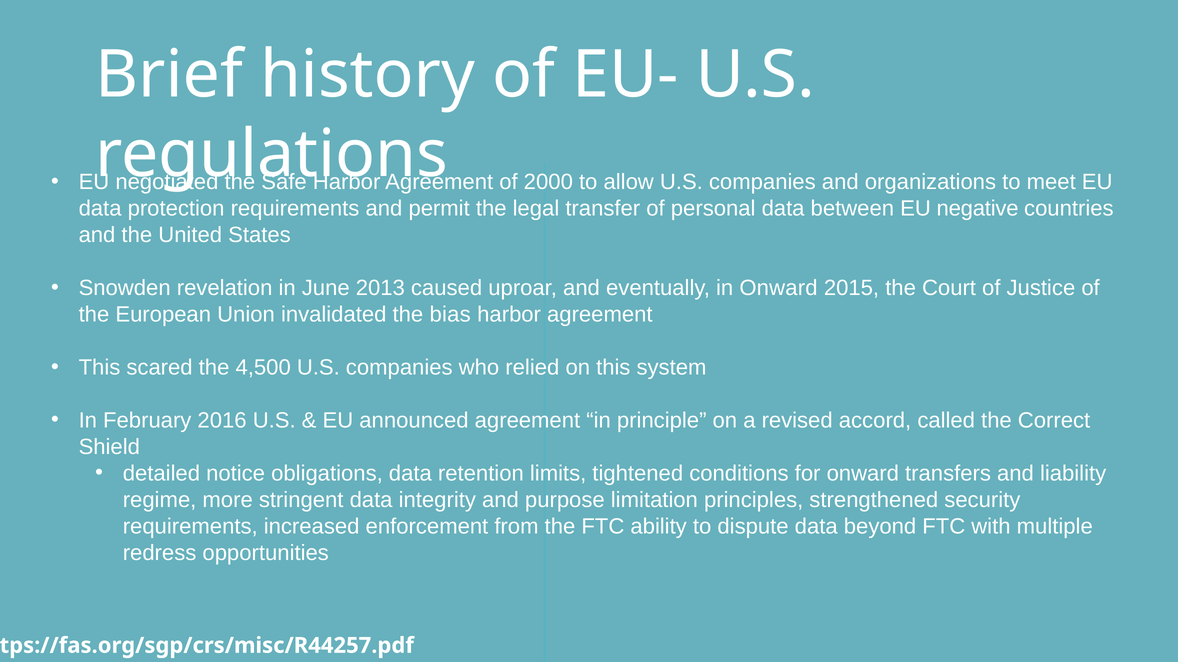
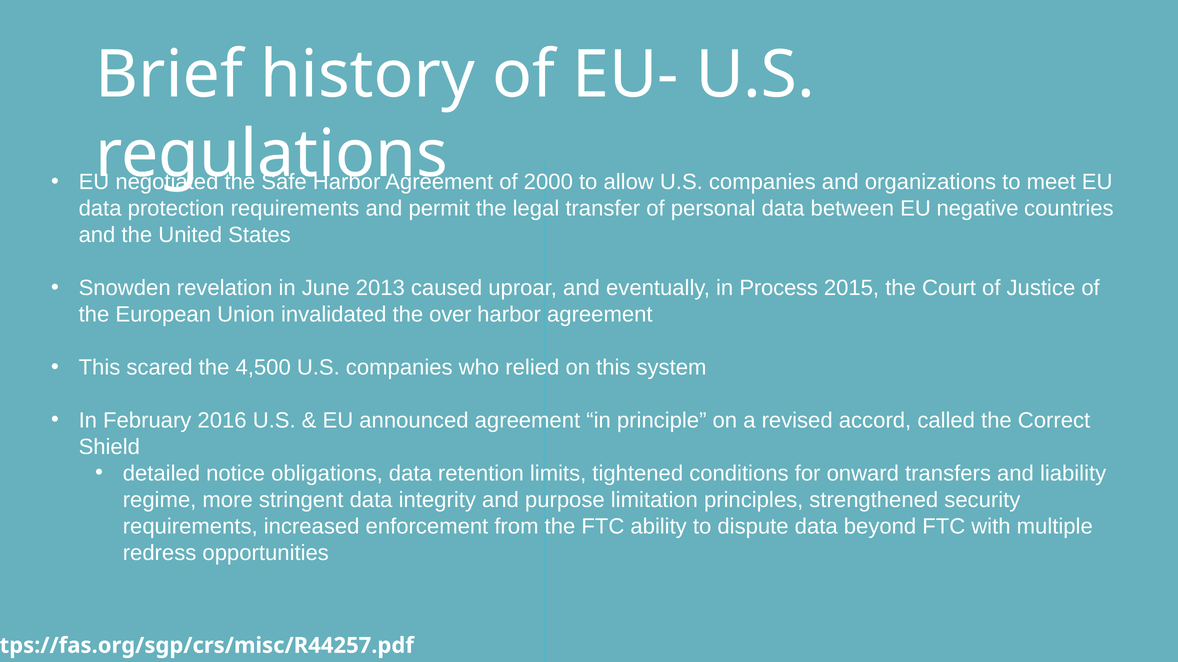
in Onward: Onward -> Process
bias: bias -> over
